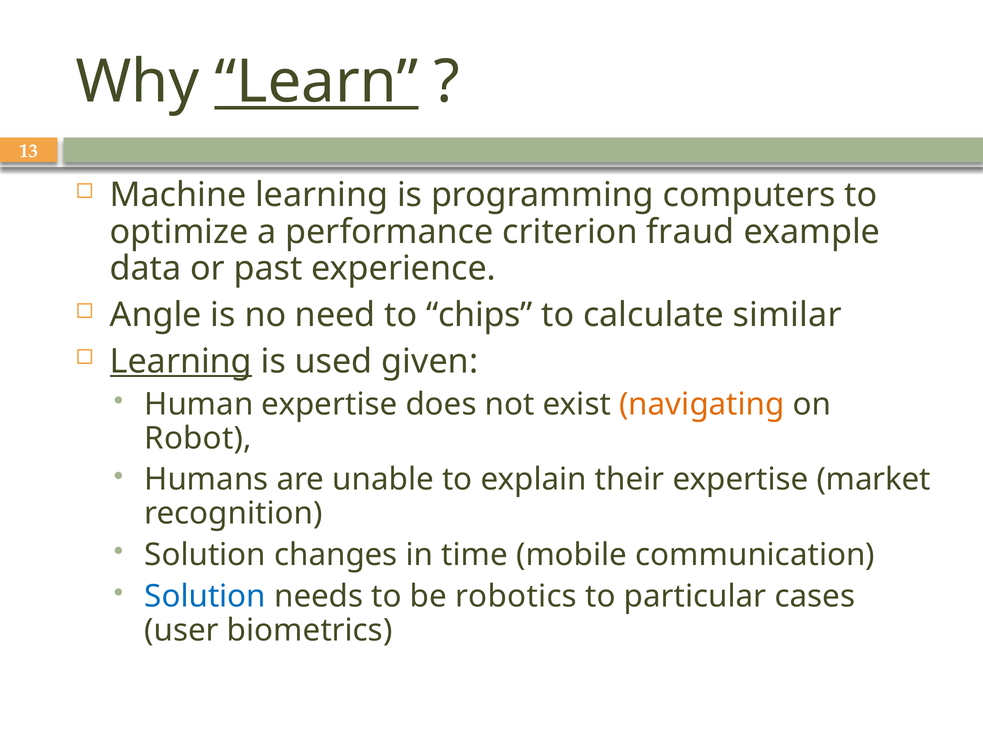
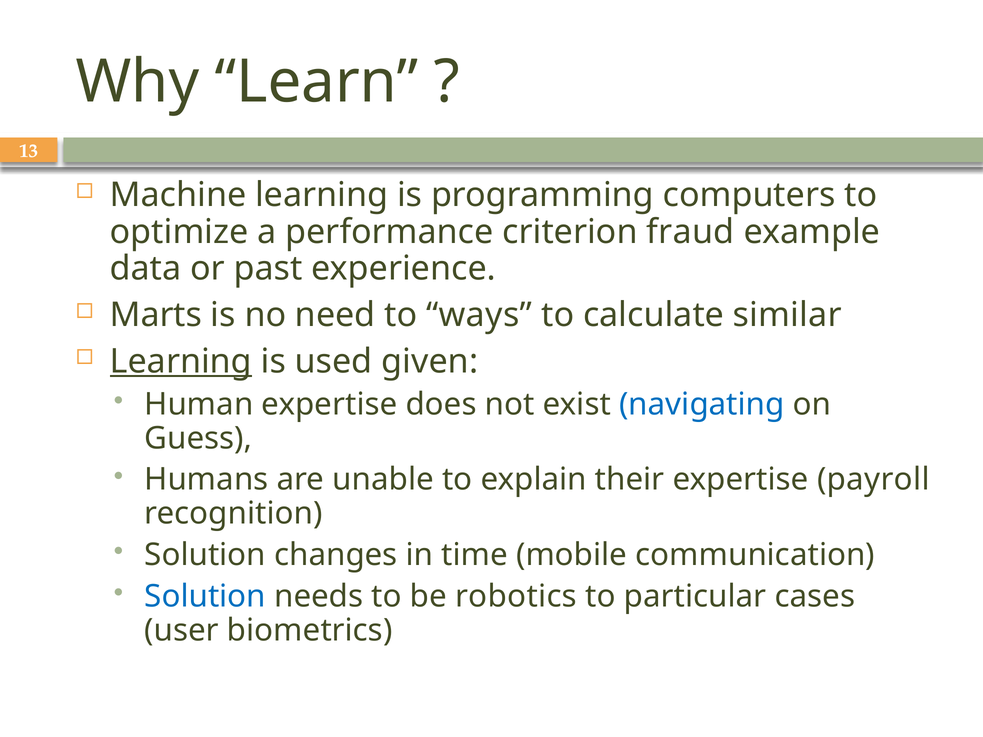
Learn underline: present -> none
Angle: Angle -> Marts
chips: chips -> ways
navigating colour: orange -> blue
Robot: Robot -> Guess
market: market -> payroll
